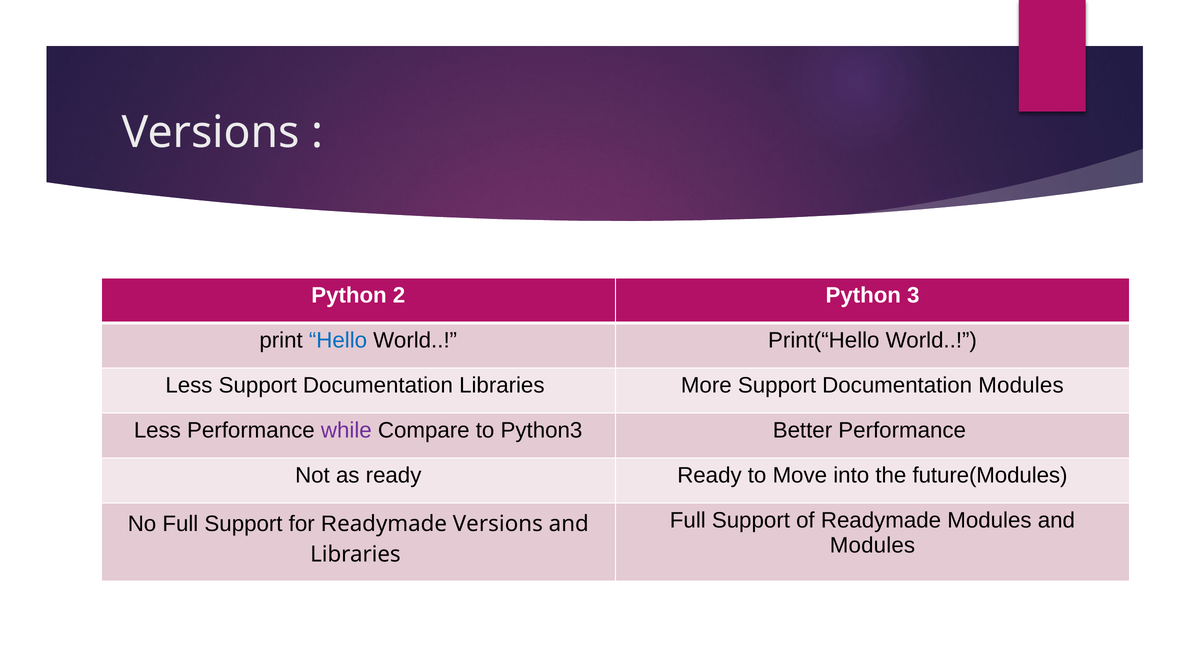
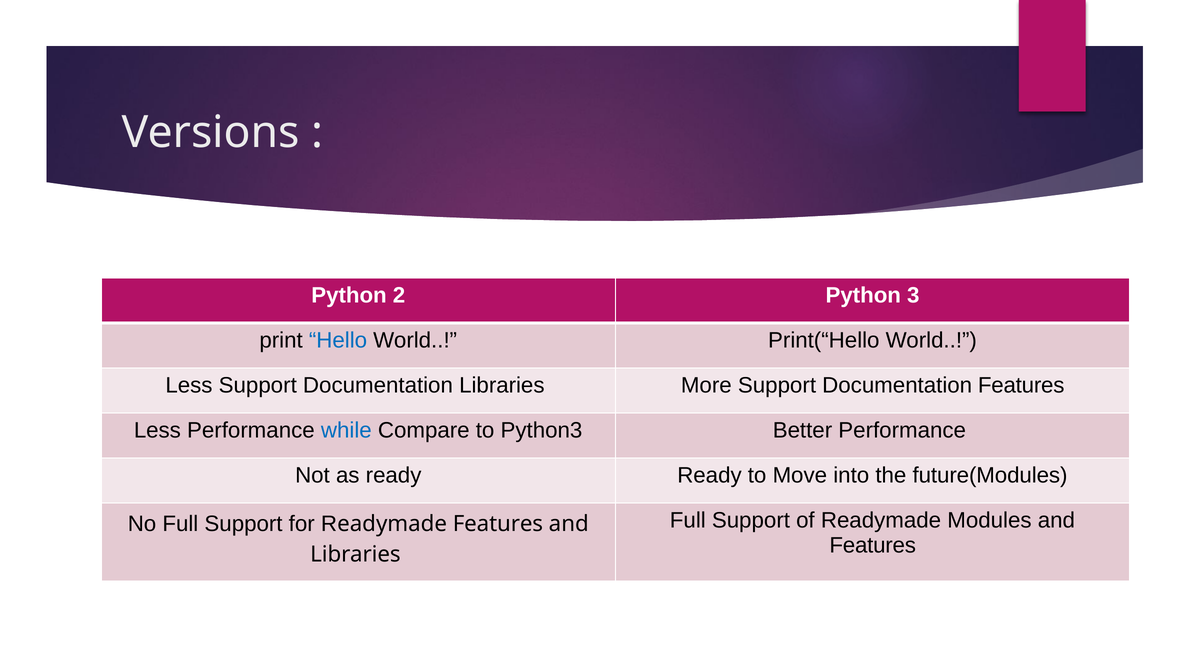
Documentation Modules: Modules -> Features
while colour: purple -> blue
Versions at (498, 524): Versions -> Features
Modules at (872, 546): Modules -> Features
